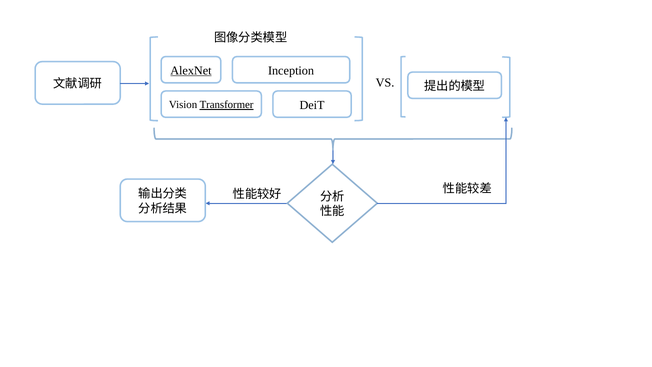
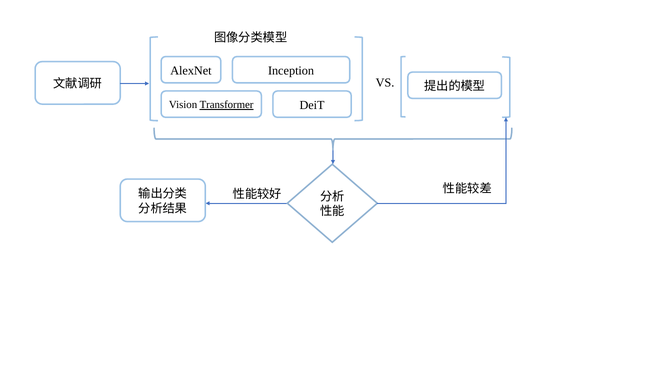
AlexNet underline: present -> none
